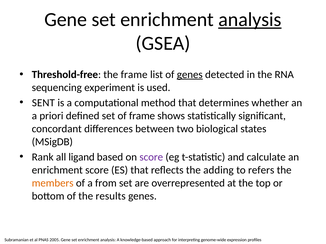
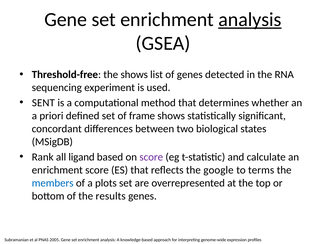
the frame: frame -> shows
genes at (190, 75) underline: present -> none
adding: adding -> google
refers: refers -> terms
members colour: orange -> blue
from: from -> plots
